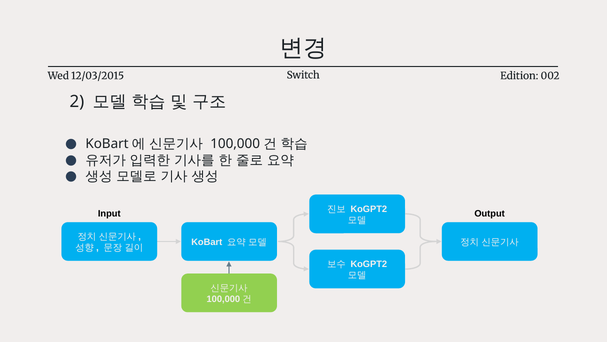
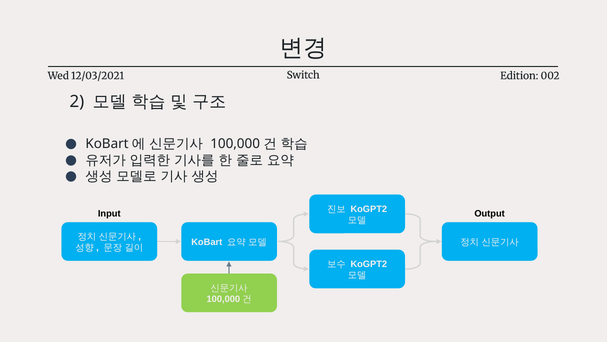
12/03/2015: 12/03/2015 -> 12/03/2021
